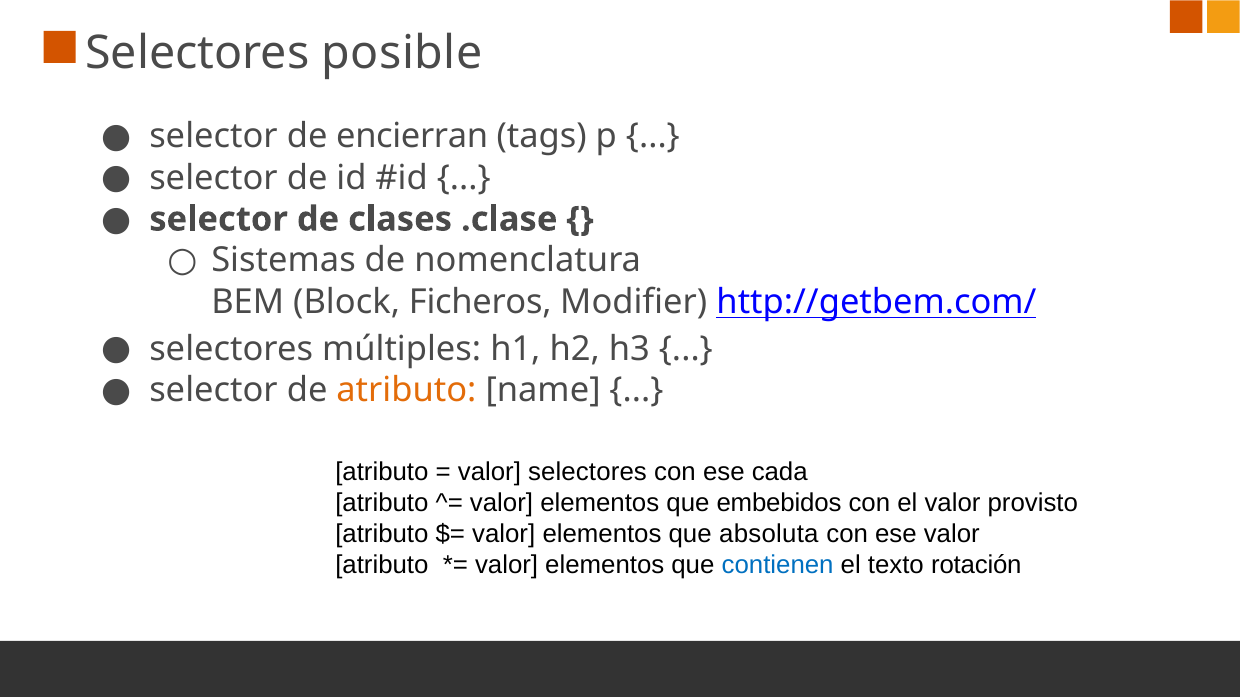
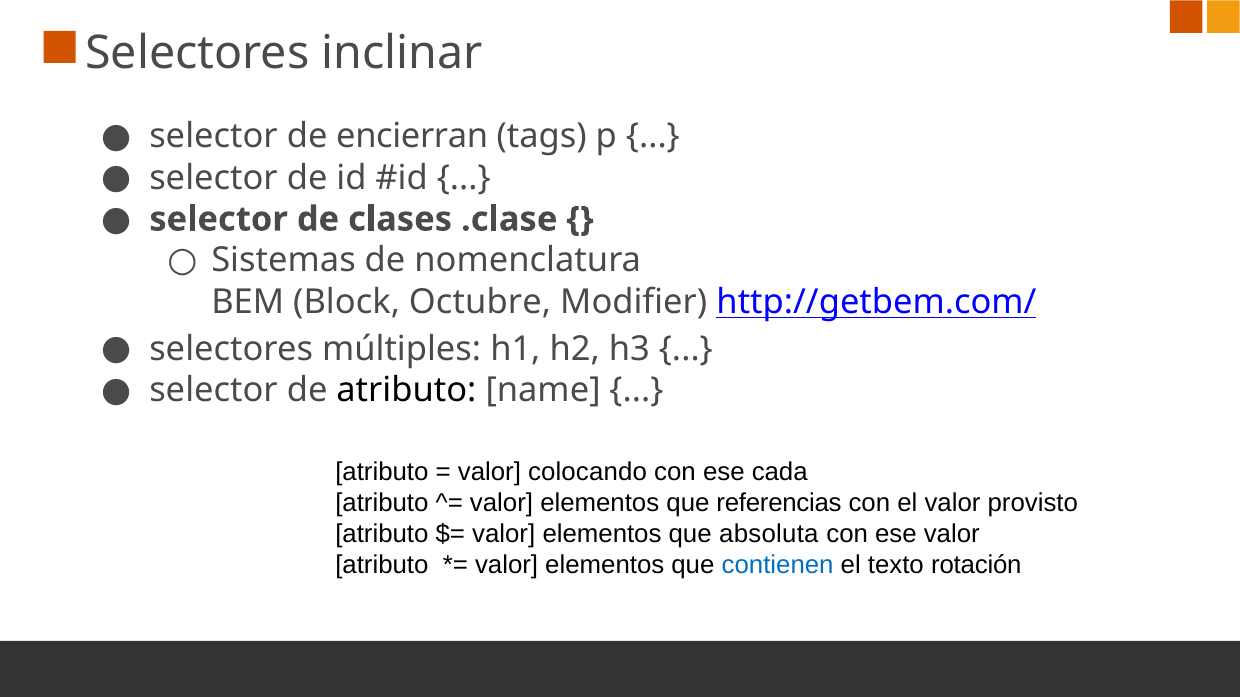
posible: posible -> inclinar
Ficheros: Ficheros -> Octubre
atributo at (406, 391) colour: orange -> black
valor selectores: selectores -> colocando
embebidos: embebidos -> referencias
